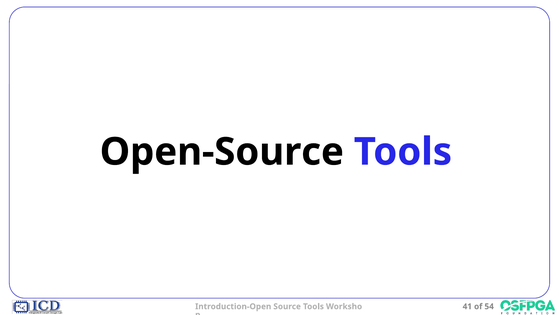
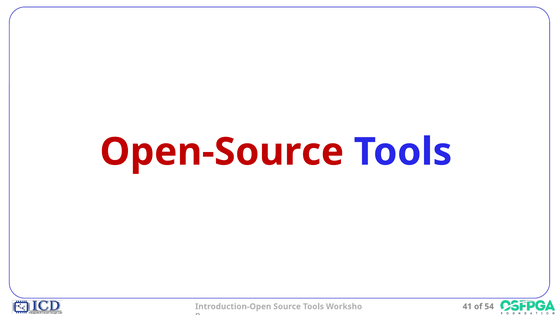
Open-Source colour: black -> red
